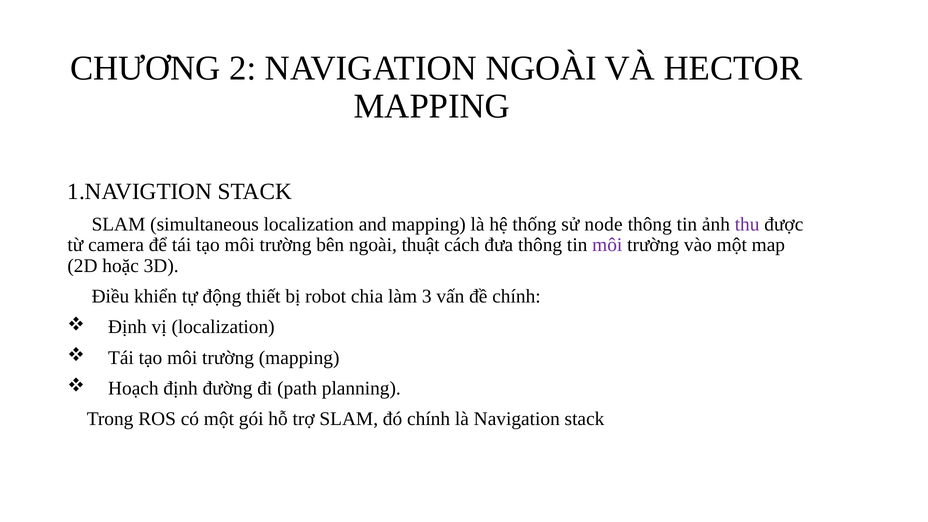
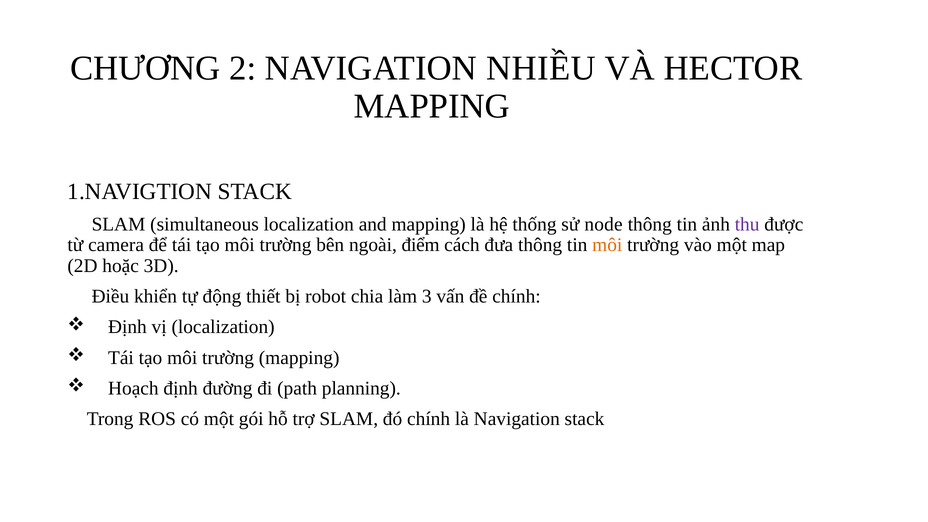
NAVIGATION NGOÀI: NGOÀI -> NHIỀU
thuật: thuật -> điểm
môi at (607, 245) colour: purple -> orange
